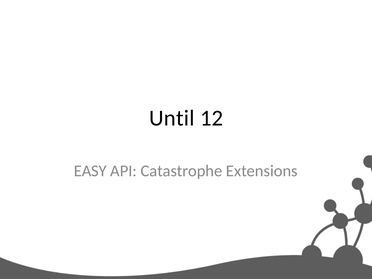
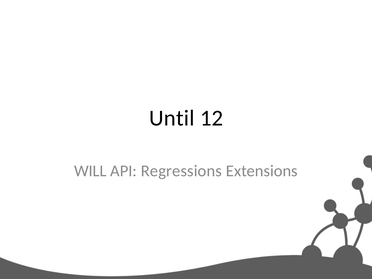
EASY: EASY -> WILL
Catastrophe: Catastrophe -> Regressions
